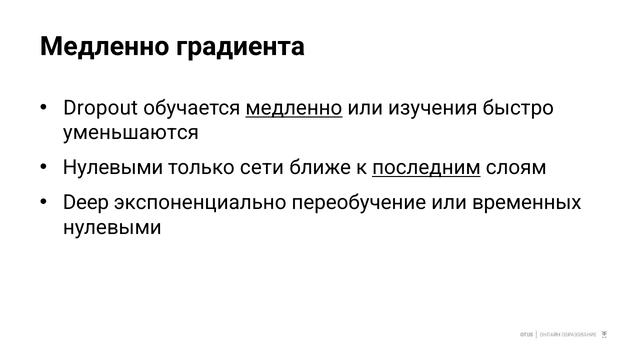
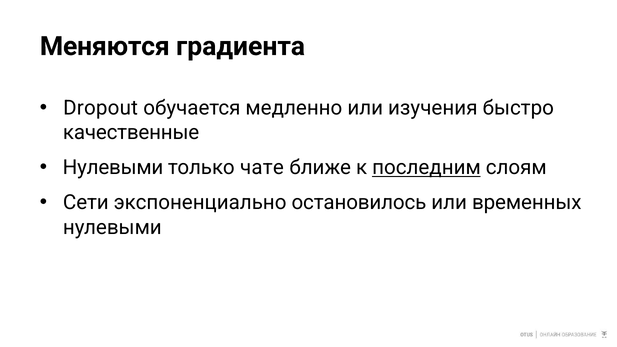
Медленно at (105, 46): Медленно -> Меняются
медленно at (294, 108) underline: present -> none
уменьшаются: уменьшаются -> качественные
сети: сети -> чате
Deep: Deep -> Сети
переобучение: переобучение -> остановилось
